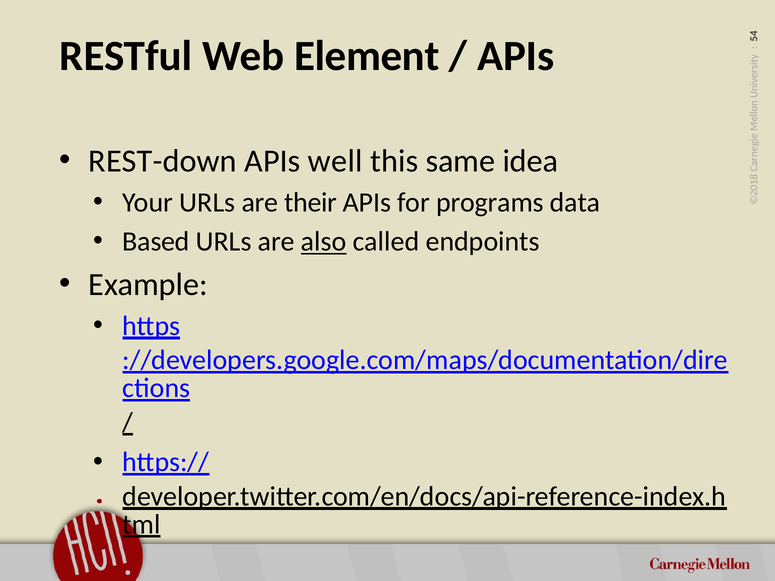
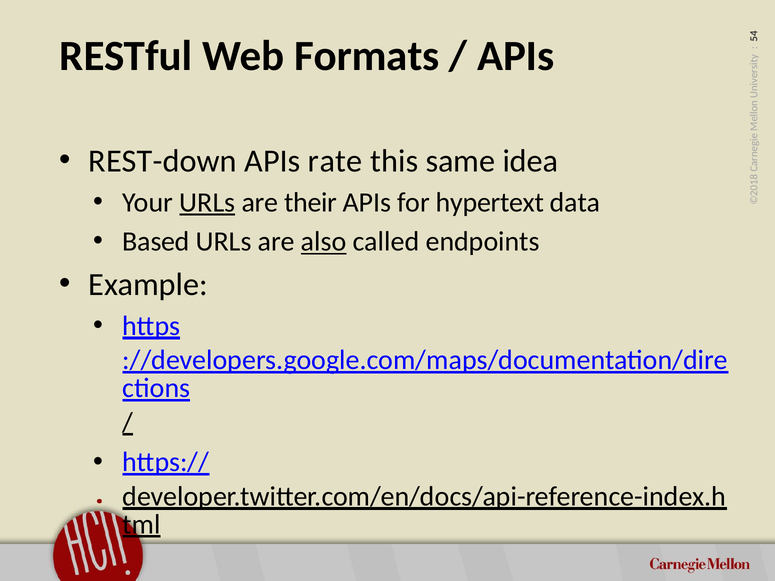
Element: Element -> Formats
APIs well: well -> rate
URLs at (207, 203) underline: none -> present
programs: programs -> hypertext
